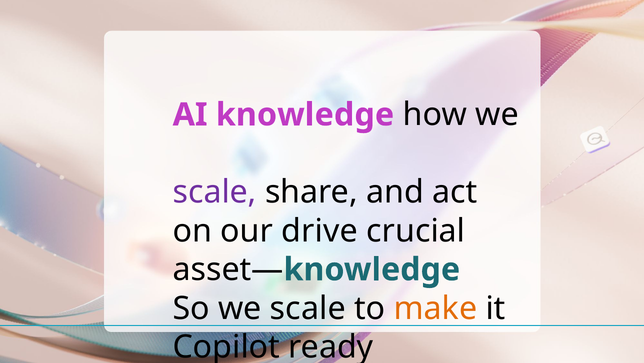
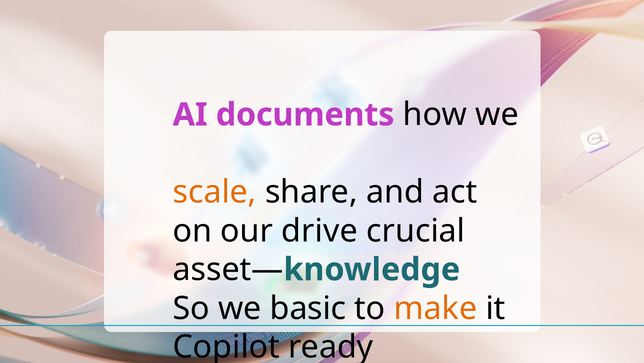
AI knowledge: knowledge -> documents
scale at (215, 192) colour: purple -> orange
So we scale: scale -> basic
